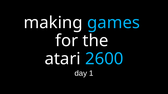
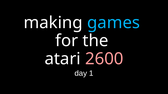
2600 colour: light blue -> pink
